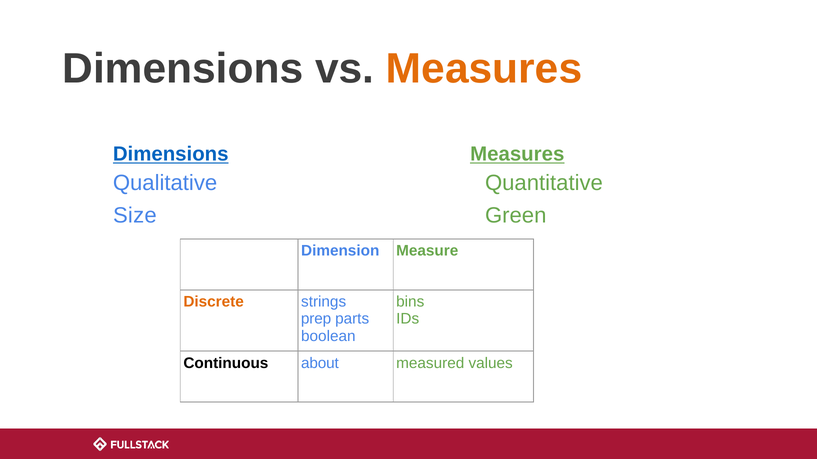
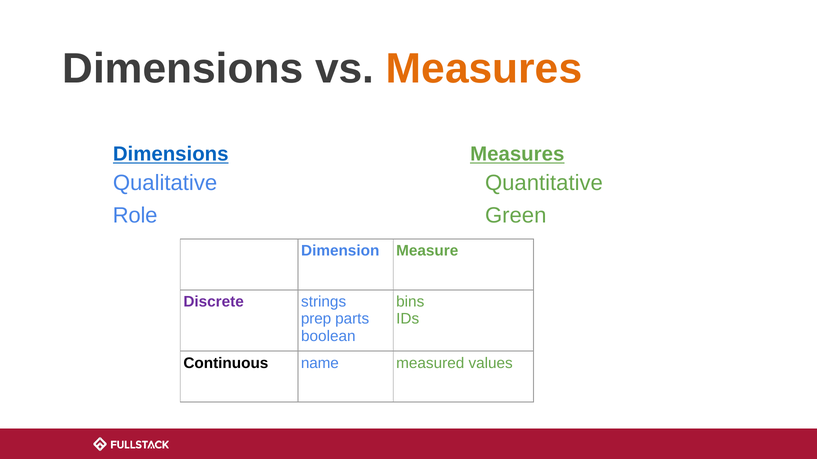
Size: Size -> Role
Discrete colour: orange -> purple
about: about -> name
